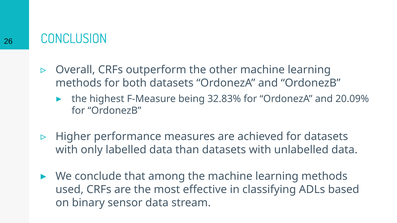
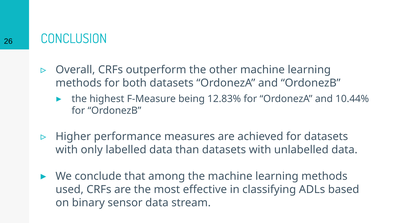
32.83%: 32.83% -> 12.83%
20.09%: 20.09% -> 10.44%
